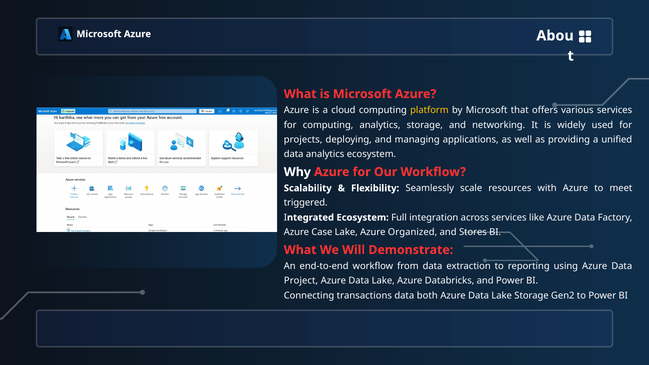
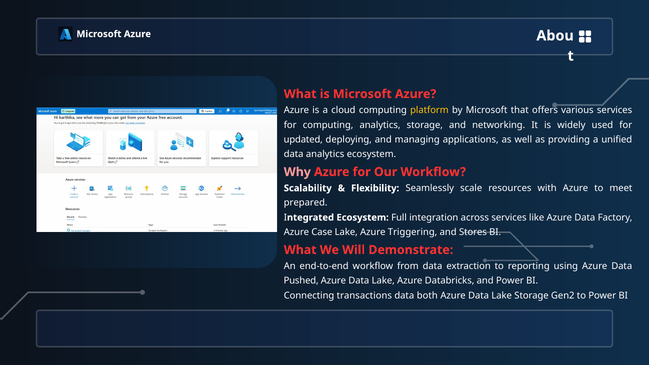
projects: projects -> updated
Why colour: white -> pink
triggered: triggered -> prepared
Organized: Organized -> Triggering
Project: Project -> Pushed
